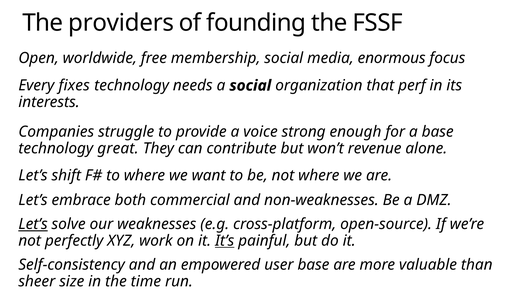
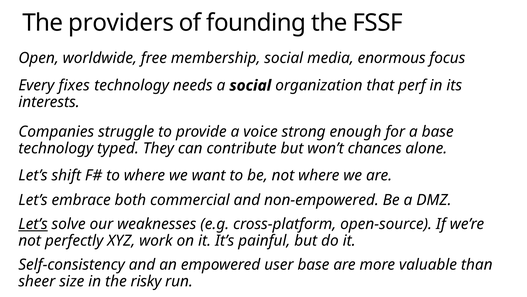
great: great -> typed
revenue: revenue -> chances
non-weaknesses: non-weaknesses -> non-empowered
It’s underline: present -> none
time: time -> risky
